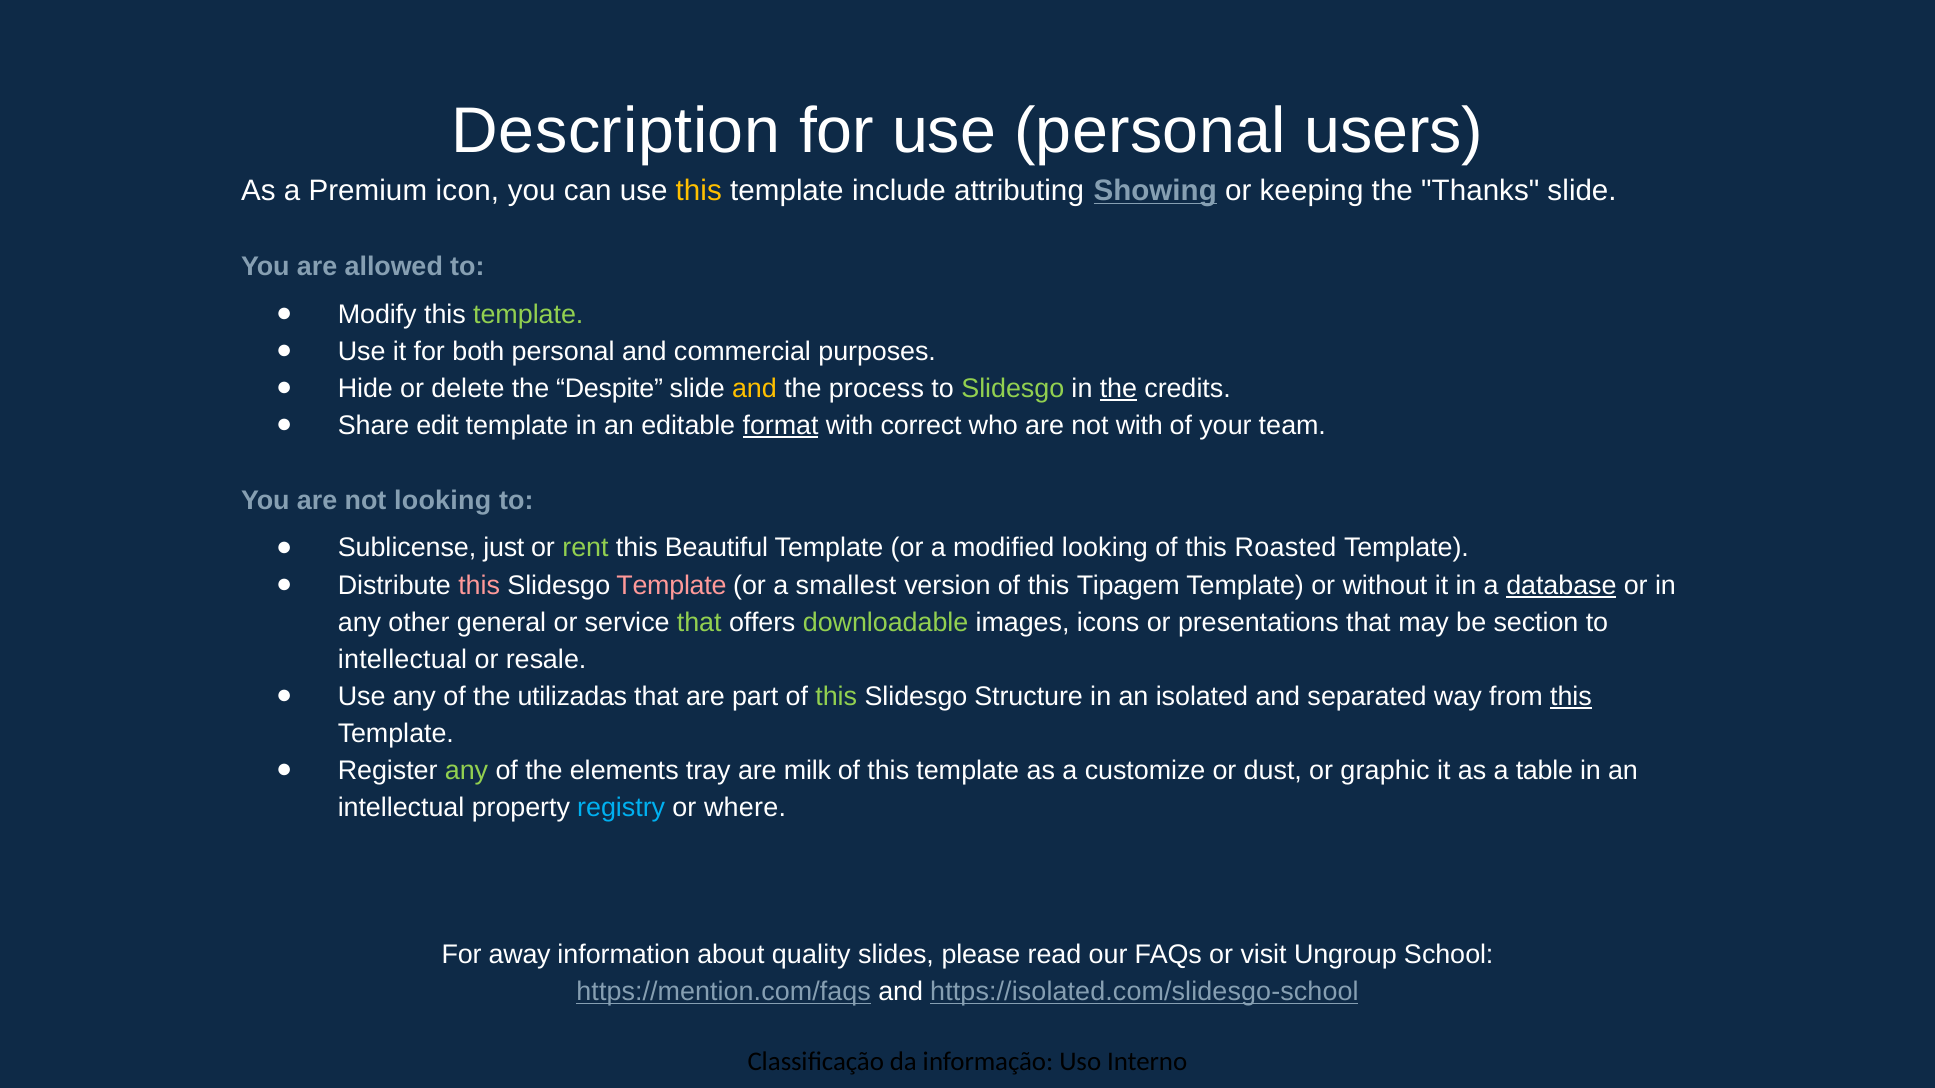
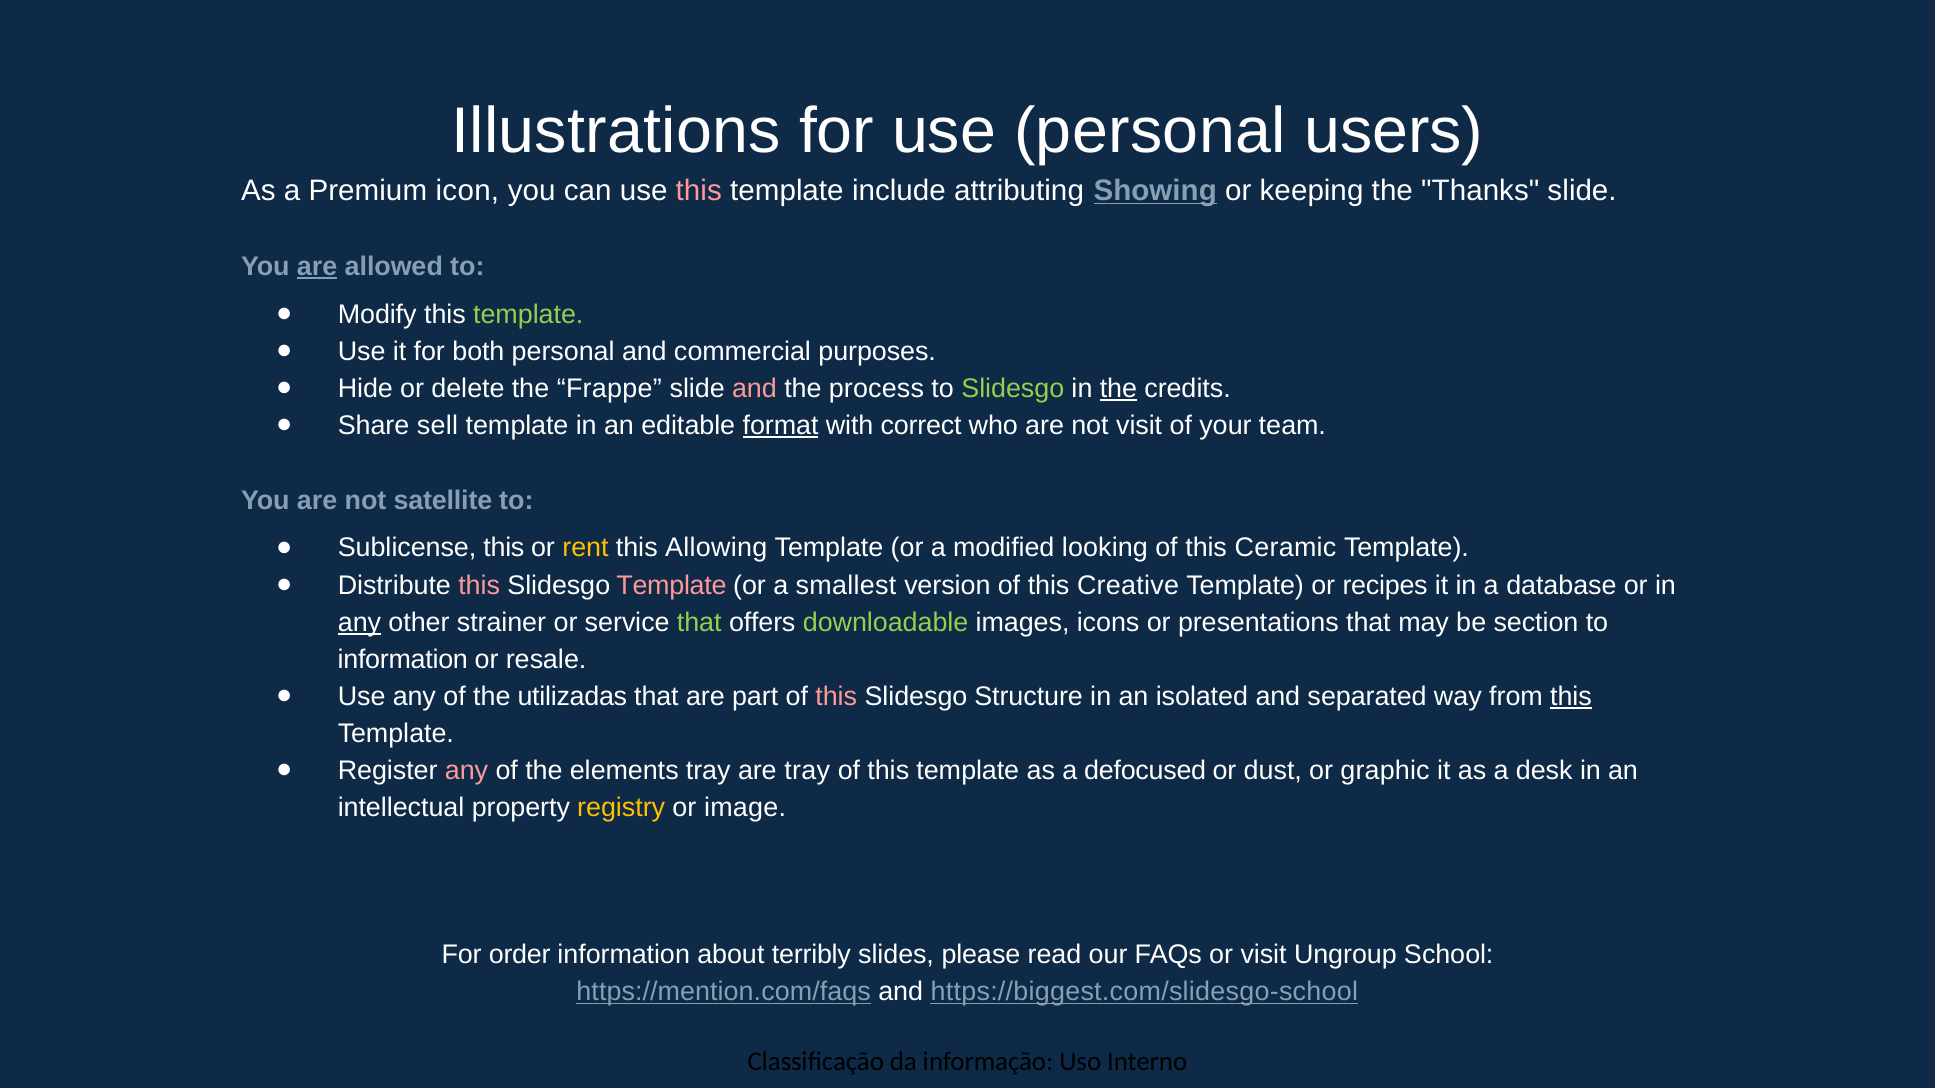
Description: Description -> Illustrations
this at (699, 190) colour: yellow -> pink
are at (317, 267) underline: none -> present
Despite: Despite -> Frappe
and at (754, 389) colour: yellow -> pink
edit: edit -> sell
not with: with -> visit
not looking: looking -> satellite
Sublicense just: just -> this
rent colour: light green -> yellow
Beautiful: Beautiful -> Allowing
Roasted: Roasted -> Ceramic
Tipagem: Tipagem -> Creative
without: without -> recipes
database underline: present -> none
any at (360, 623) underline: none -> present
general: general -> strainer
intellectual at (403, 660): intellectual -> information
this at (836, 697) colour: light green -> pink
any at (467, 771) colour: light green -> pink
are milk: milk -> tray
customize: customize -> defocused
table: table -> desk
registry colour: light blue -> yellow
where: where -> image
away: away -> order
quality: quality -> terribly
https://isolated.com/slidesgo-school: https://isolated.com/slidesgo-school -> https://biggest.com/slidesgo-school
